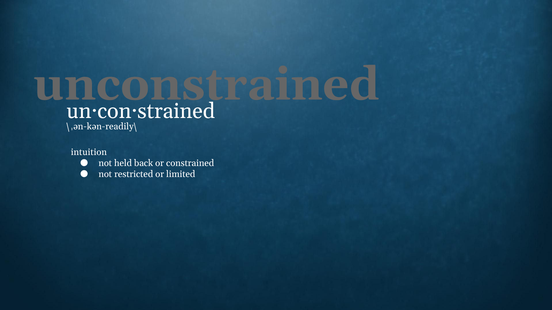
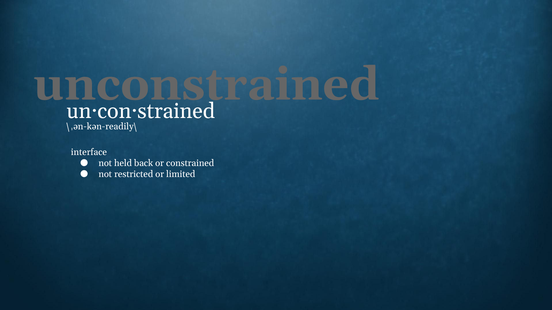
intuition: intuition -> interface
